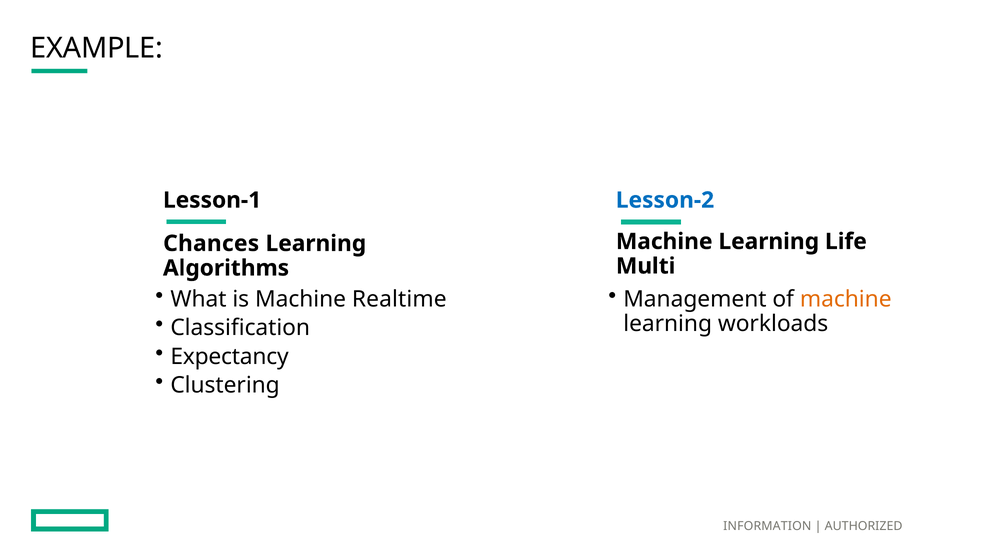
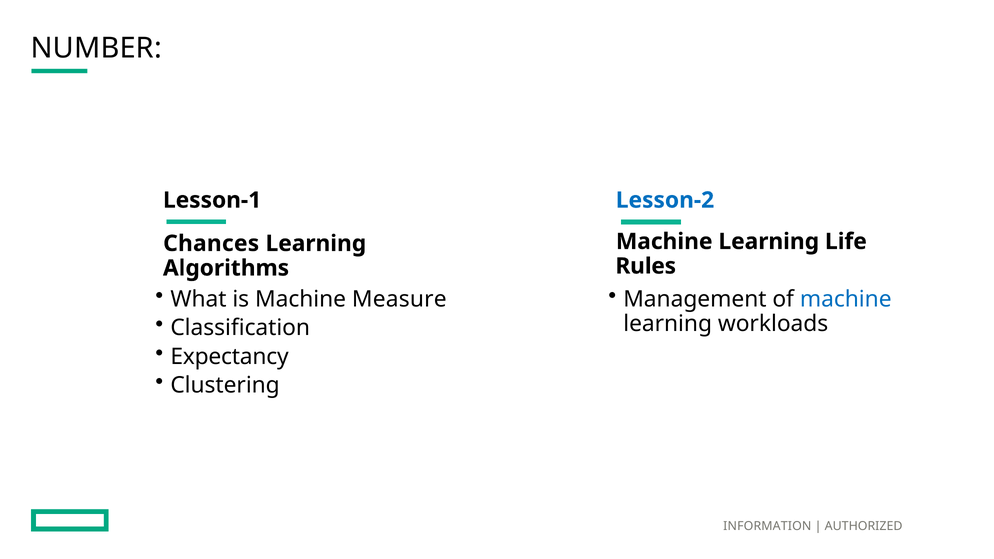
EXAMPLE: EXAMPLE -> NUMBER
Multi: Multi -> Rules
Realtime: Realtime -> Measure
machine at (846, 299) colour: orange -> blue
